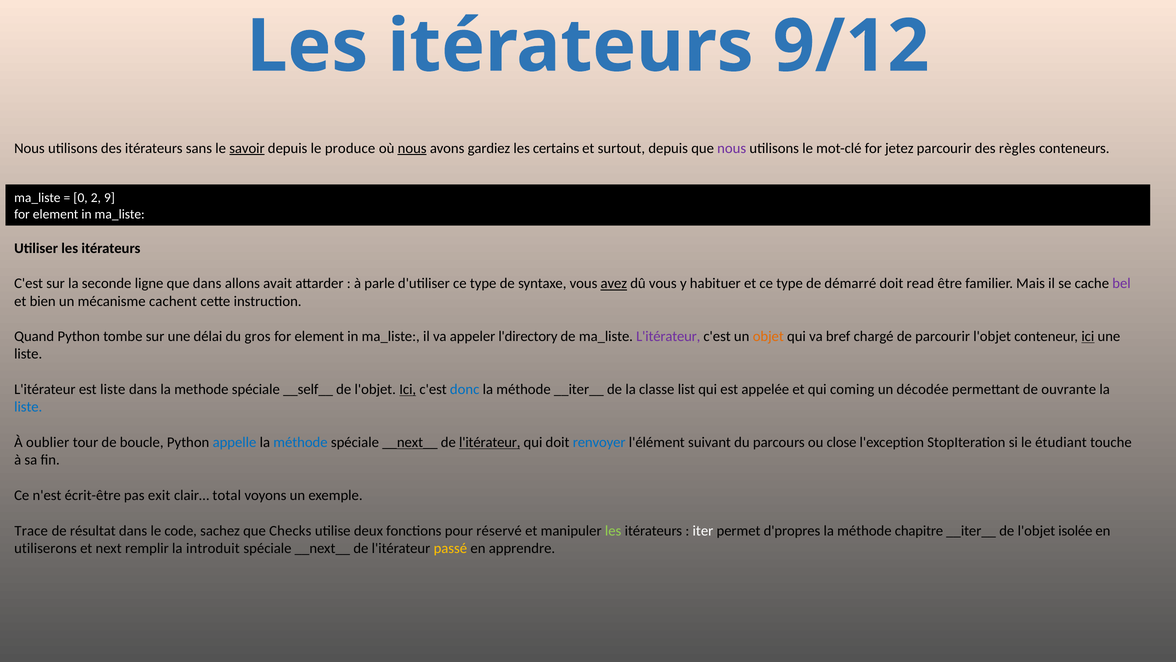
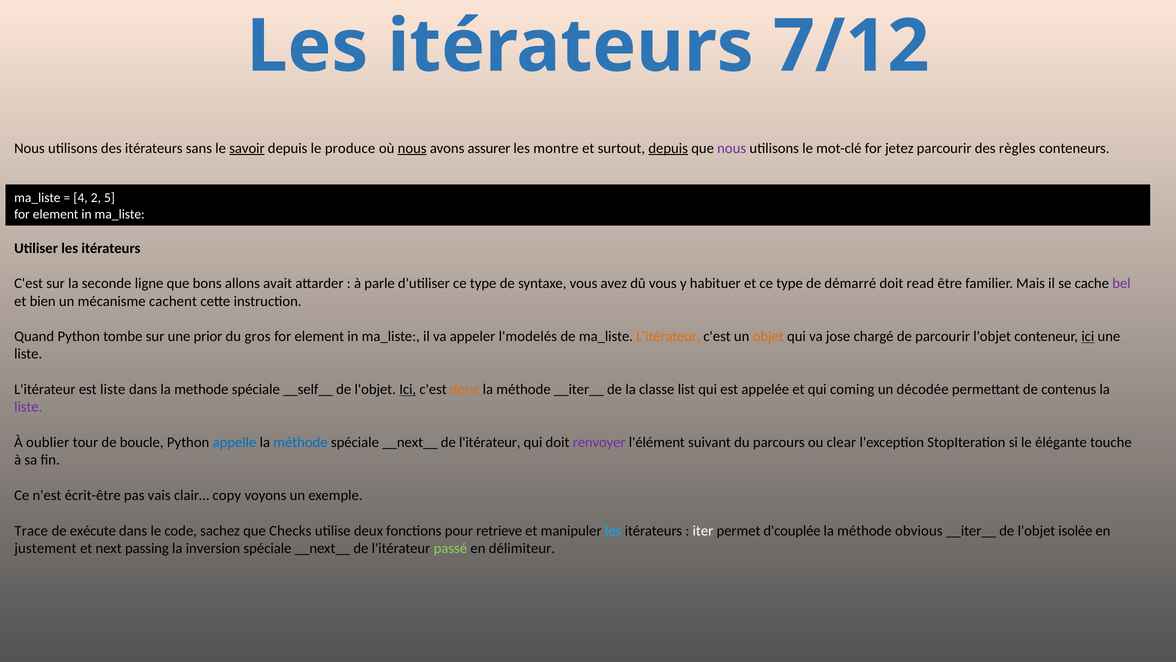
9/12: 9/12 -> 7/12
gardiez: gardiez -> assurer
certains: certains -> montre
depuis at (668, 148) underline: none -> present
0: 0 -> 4
9: 9 -> 5
que dans: dans -> bons
avez underline: present -> none
délai: délai -> prior
l'directory: l'directory -> l'modelés
L'itérateur at (668, 336) colour: purple -> orange
bref: bref -> jose
donc colour: blue -> orange
ouvrante: ouvrante -> contenus
liste at (28, 407) colour: blue -> purple
__next__ at (410, 442) underline: present -> none
l'itérateur at (490, 442) underline: present -> none
renvoyer colour: blue -> purple
close: close -> clear
étudiant: étudiant -> élégante
exit: exit -> vais
total: total -> copy
résultat: résultat -> exécute
réservé: réservé -> retrieve
les at (613, 530) colour: light green -> light blue
d'propres: d'propres -> d'couplée
chapitre: chapitre -> obvious
utiliserons: utiliserons -> justement
remplir: remplir -> passing
introduit: introduit -> inversion
passé colour: yellow -> light green
apprendre: apprendre -> délimiteur
